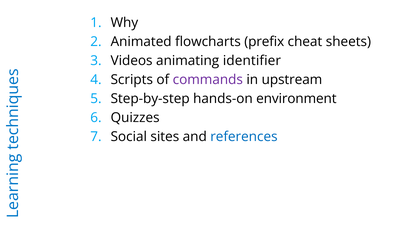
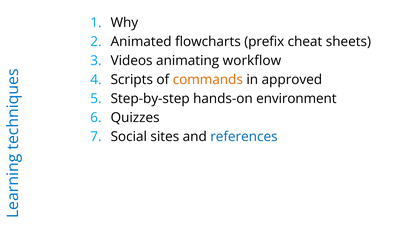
identifier: identifier -> workflow
commands colour: purple -> orange
upstream: upstream -> approved
